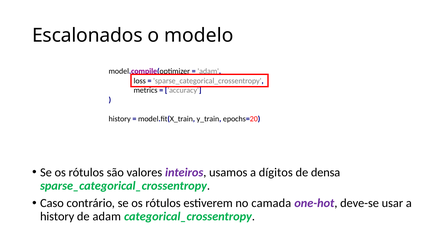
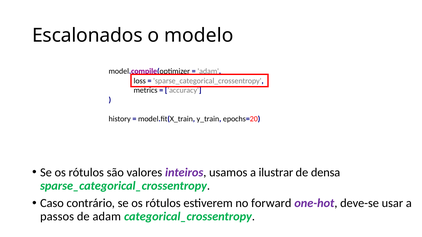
dígitos: dígitos -> ilustrar
camada: camada -> forward
history at (57, 217): history -> passos
